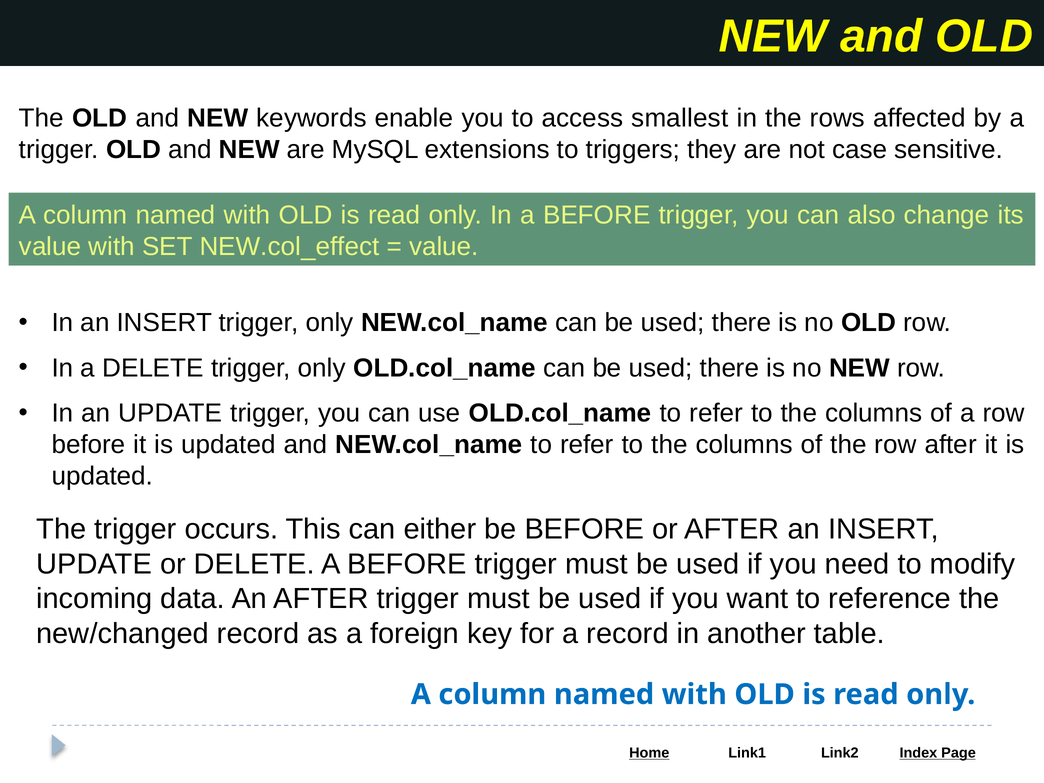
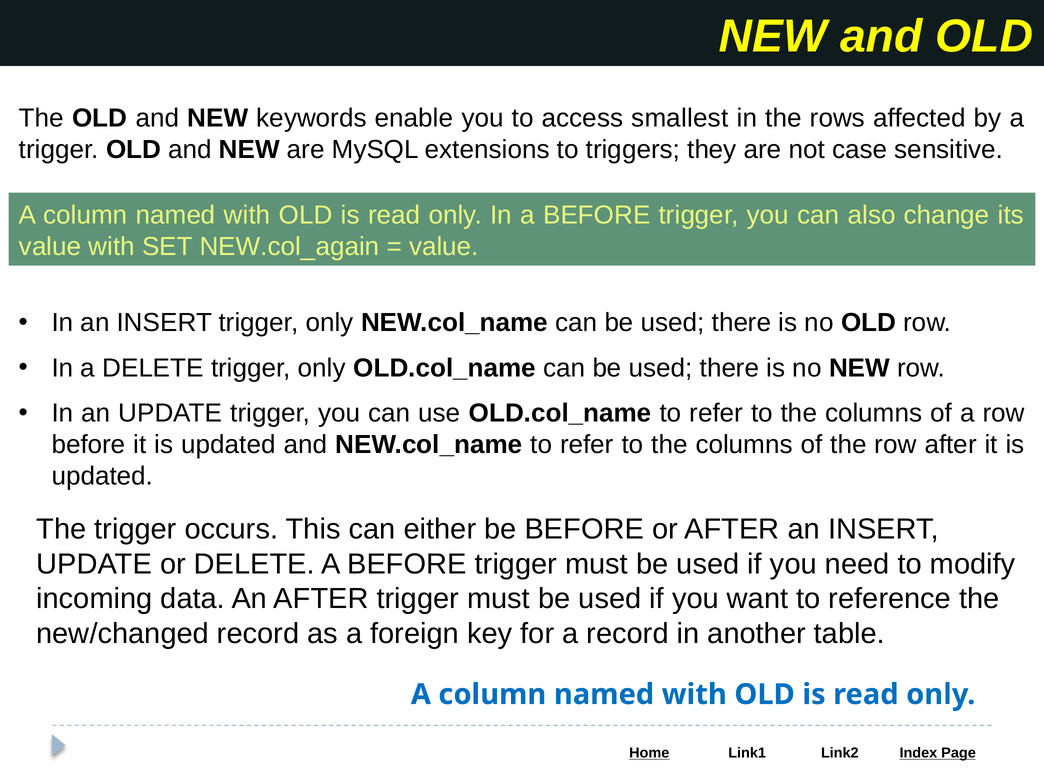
NEW.col_effect: NEW.col_effect -> NEW.col_again
